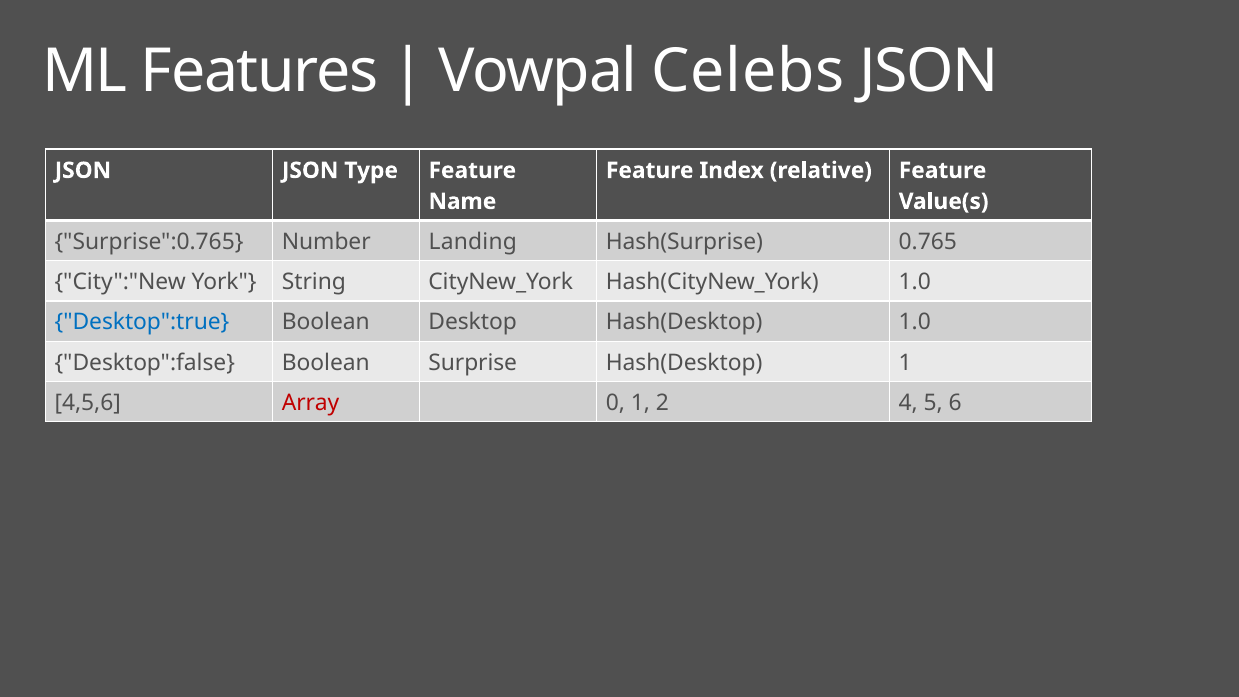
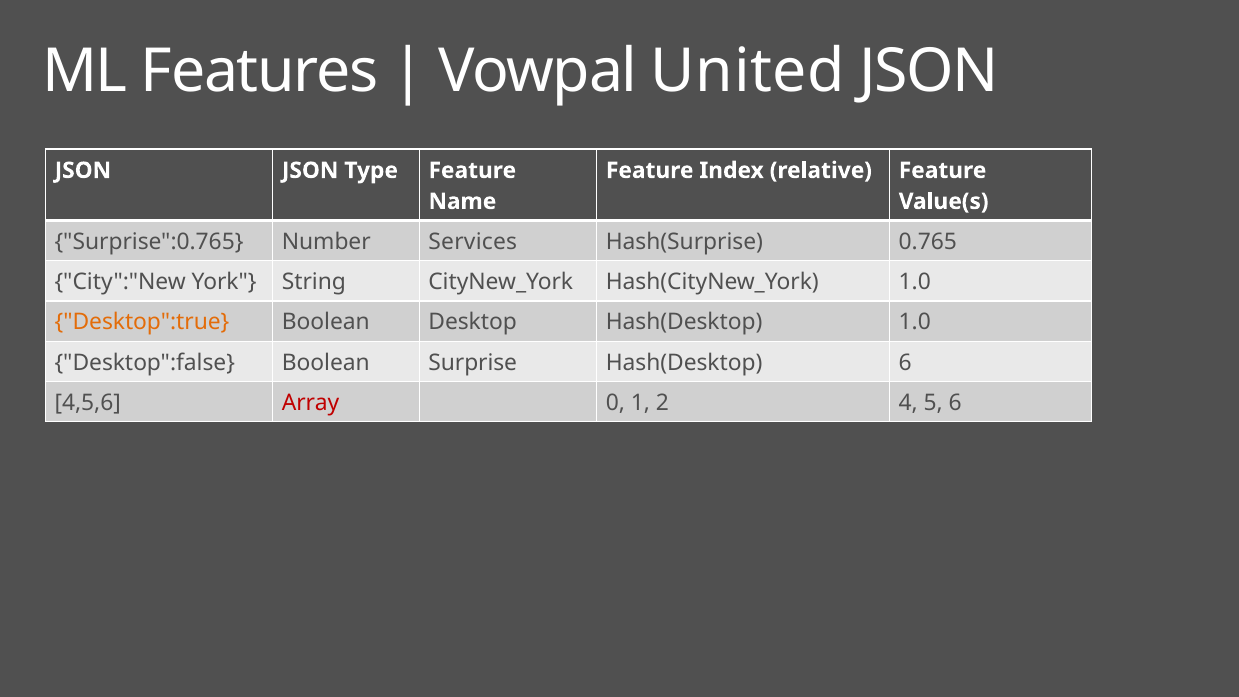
Celebs: Celebs -> United
Landing: Landing -> Services
Desktop":true colour: blue -> orange
Hash(Desktop 1: 1 -> 6
